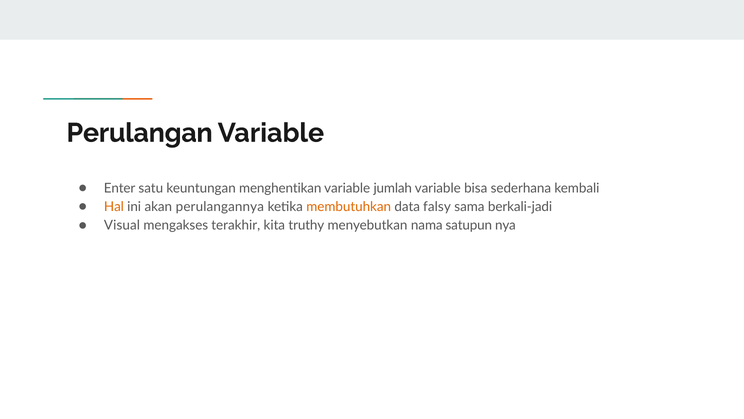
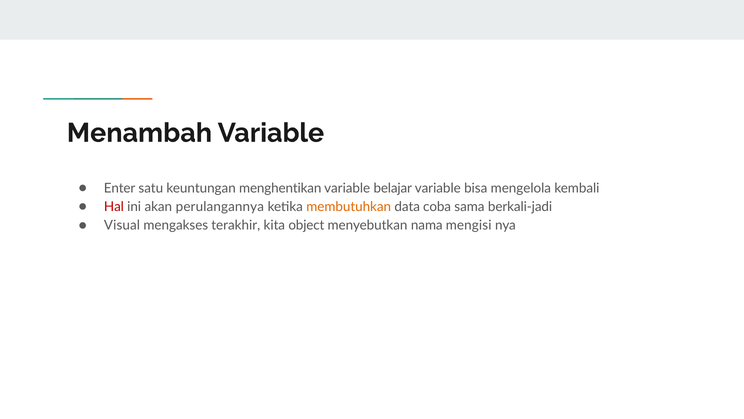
Perulangan: Perulangan -> Menambah
jumlah: jumlah -> belajar
sederhana: sederhana -> mengelola
Hal colour: orange -> red
falsy: falsy -> coba
truthy: truthy -> object
satupun: satupun -> mengisi
